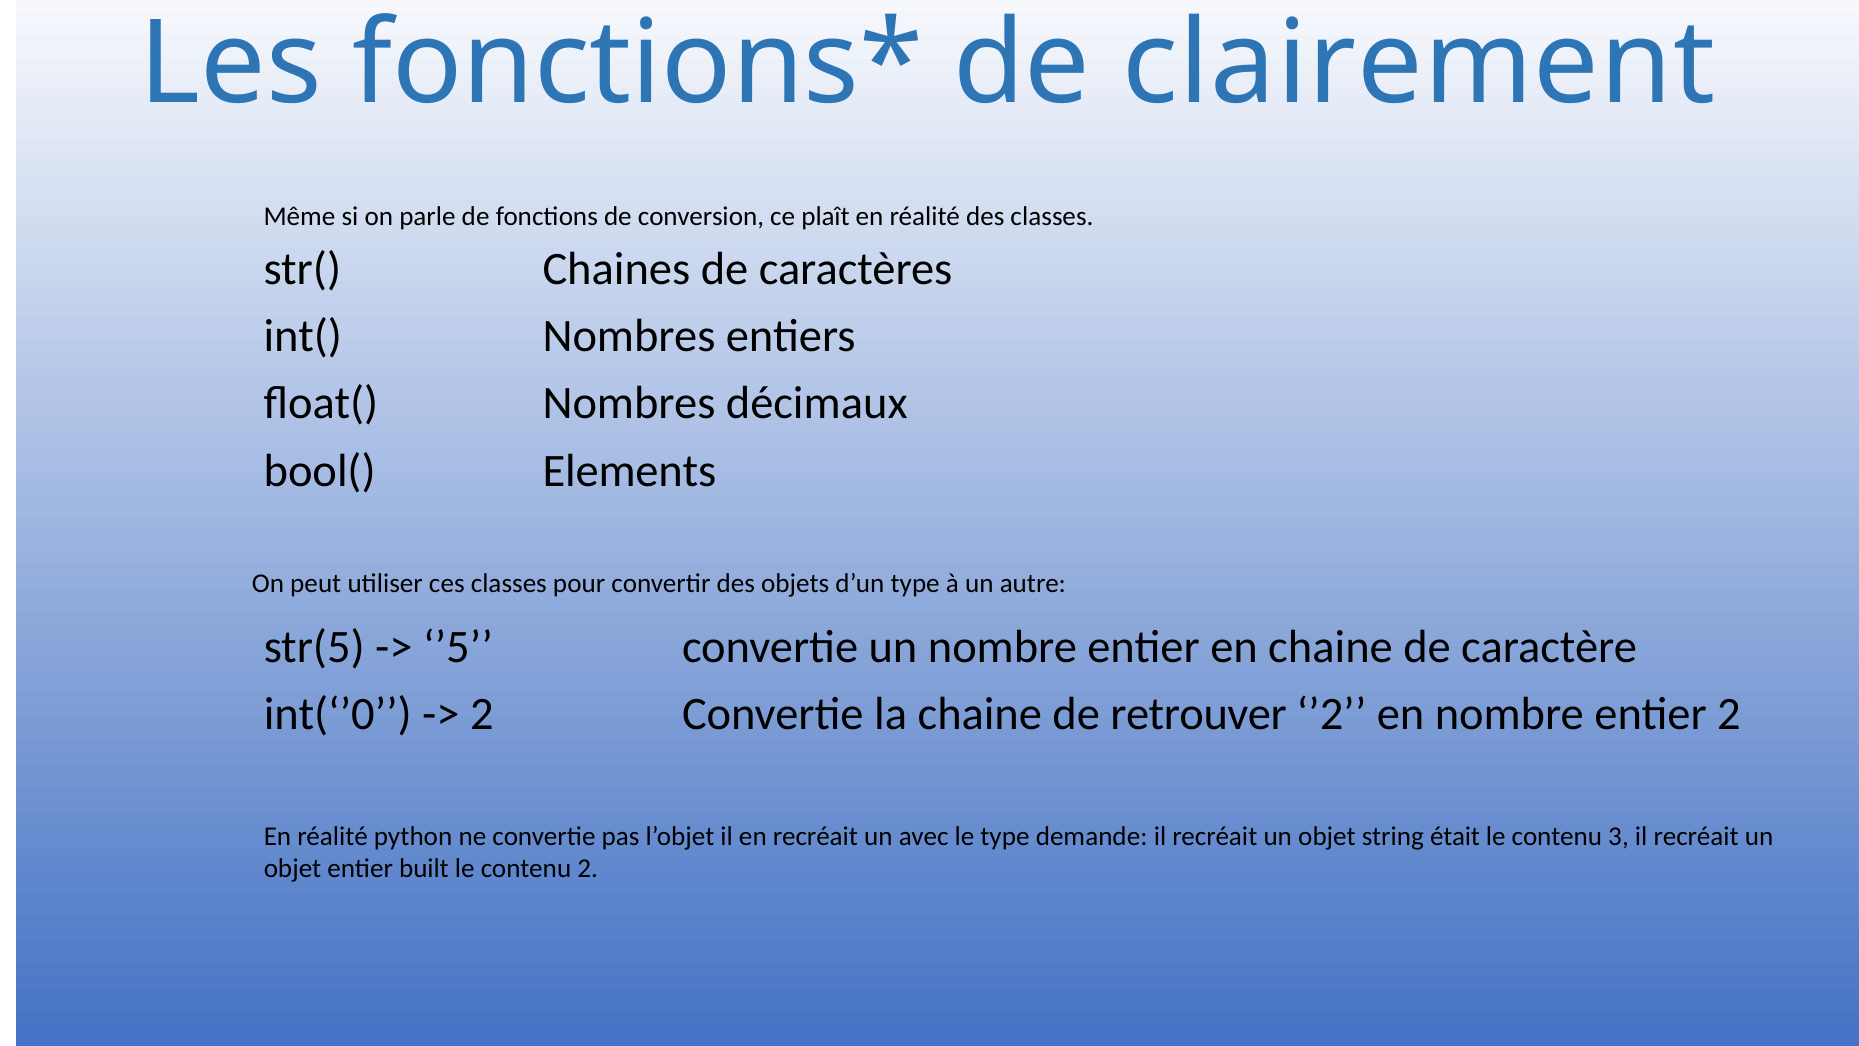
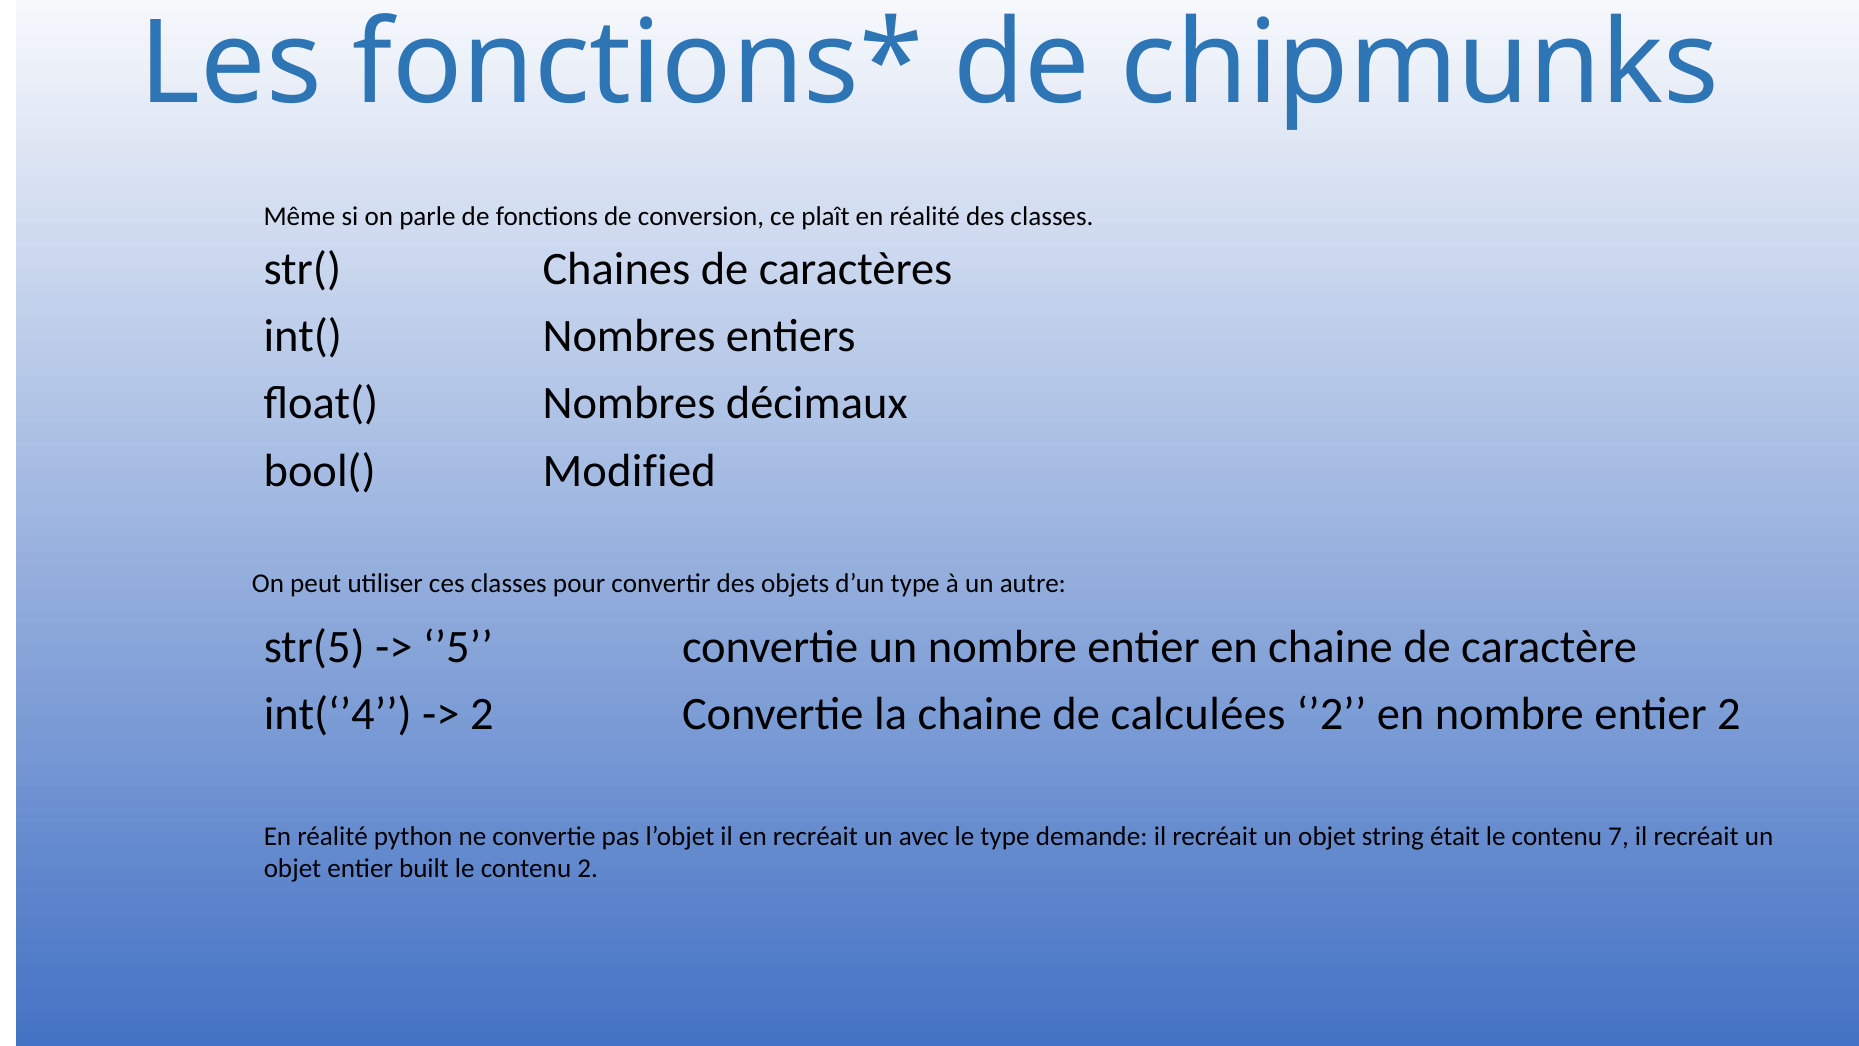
clairement: clairement -> chipmunks
Elements: Elements -> Modified
int(‘’0: int(‘’0 -> int(‘’4
retrouver: retrouver -> calculées
3: 3 -> 7
